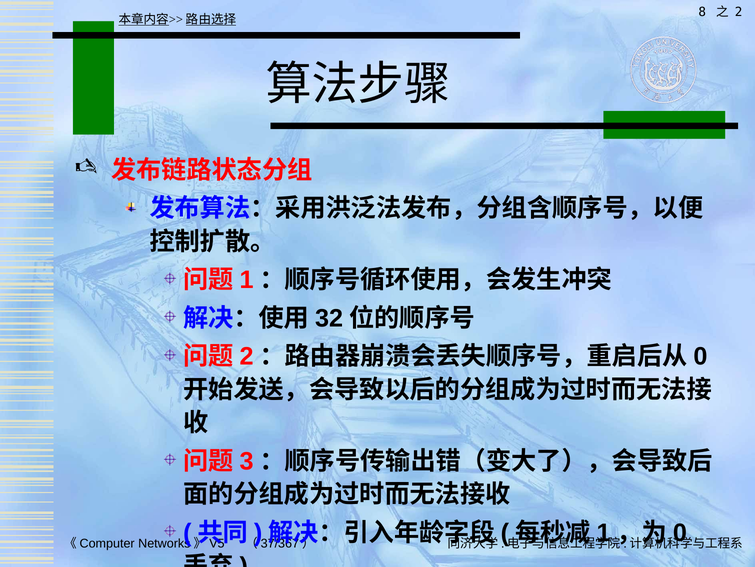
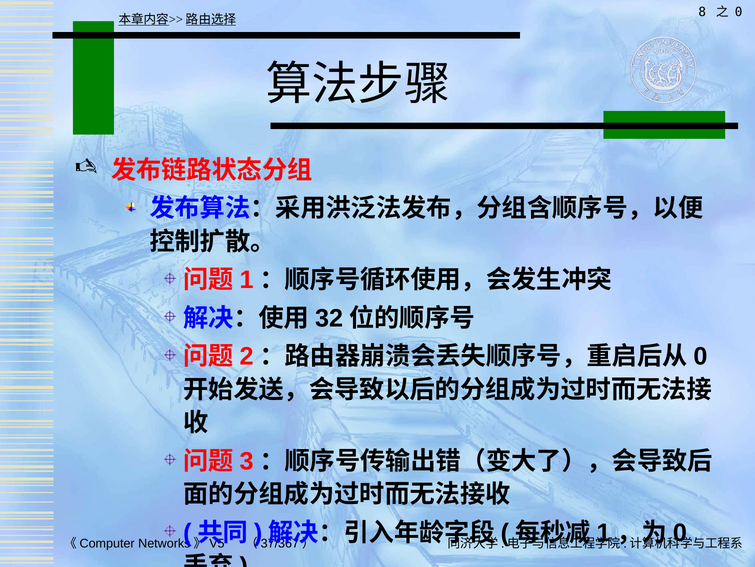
2: 2 -> 0
